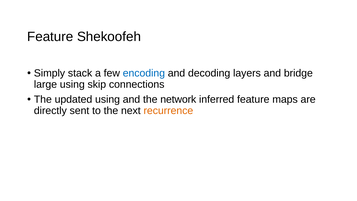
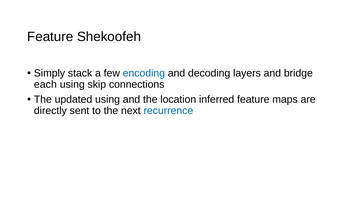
large: large -> each
network: network -> location
recurrence colour: orange -> blue
